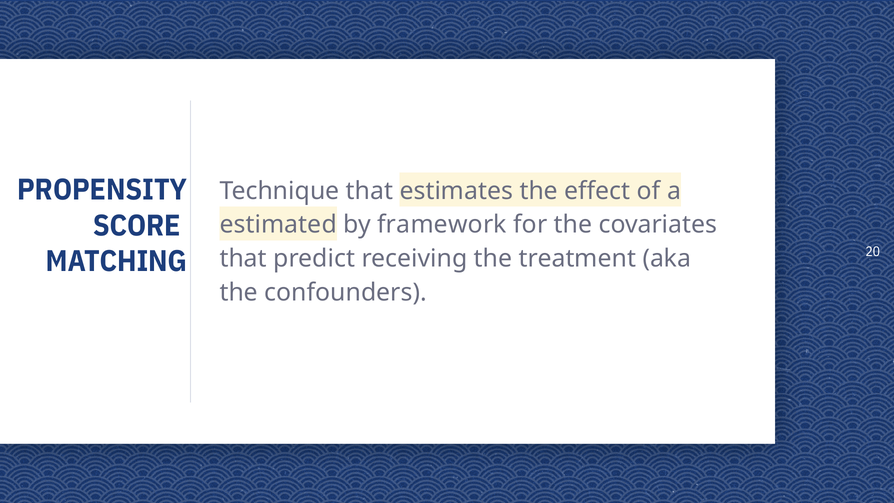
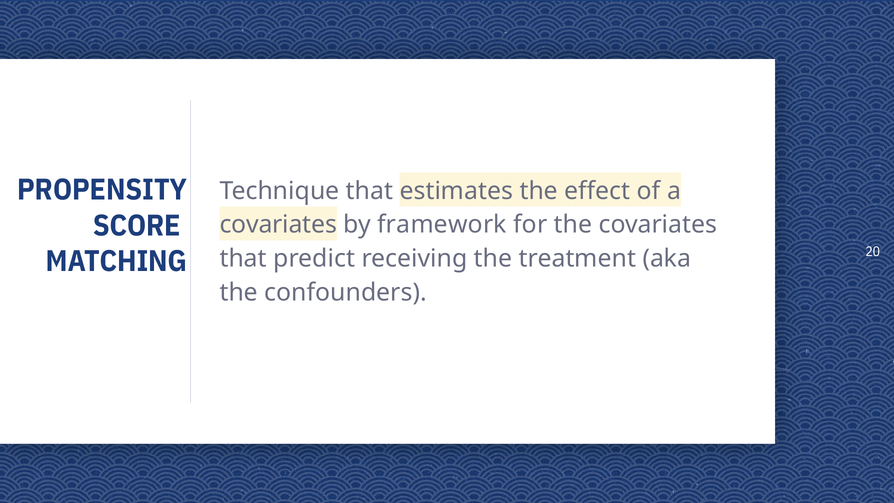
estimated at (278, 225): estimated -> covariates
